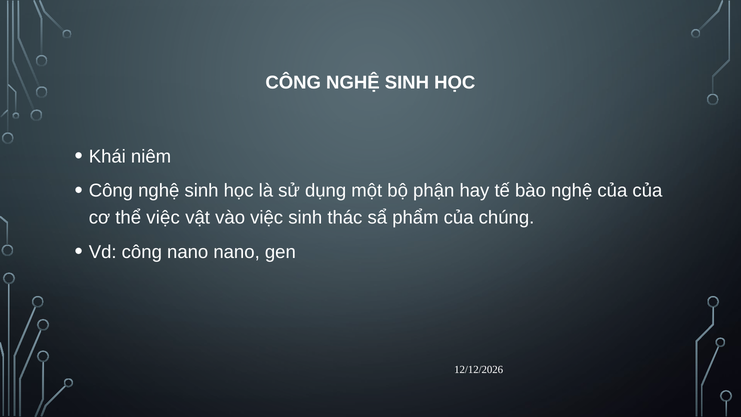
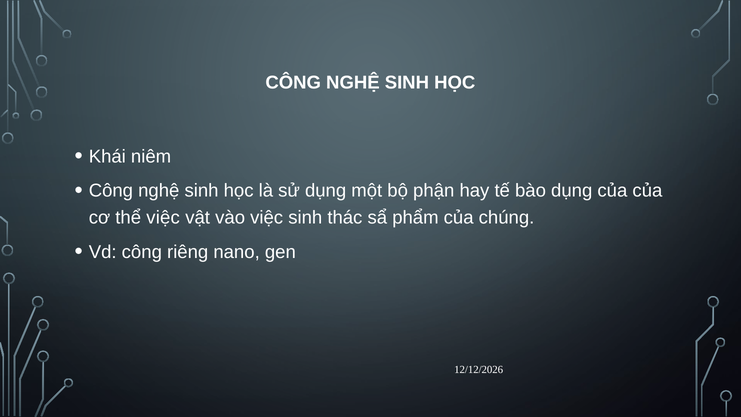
bào nghệ: nghệ -> dụng
công nano: nano -> riêng
